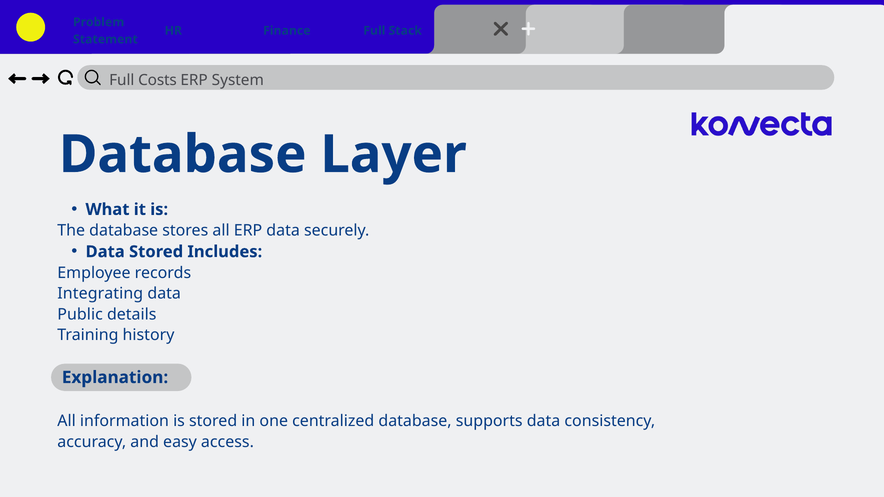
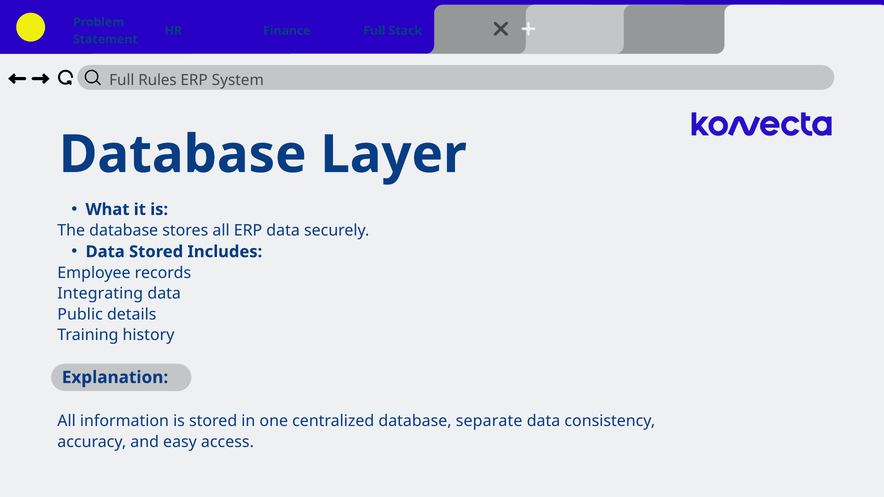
Costs: Costs -> Rules
supports: supports -> separate
